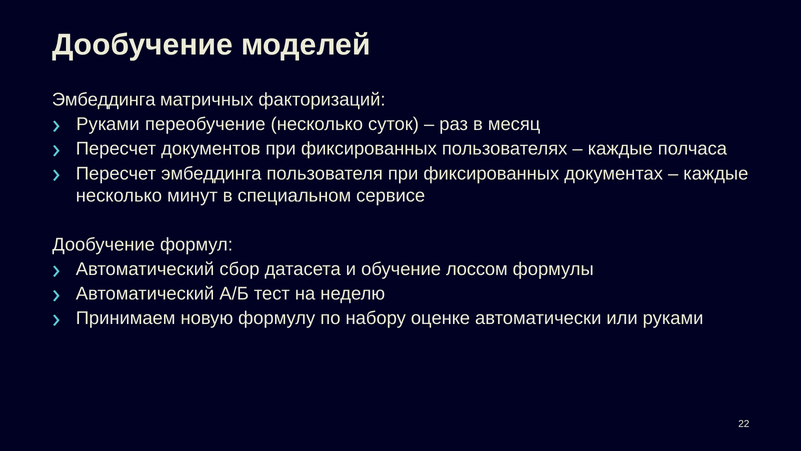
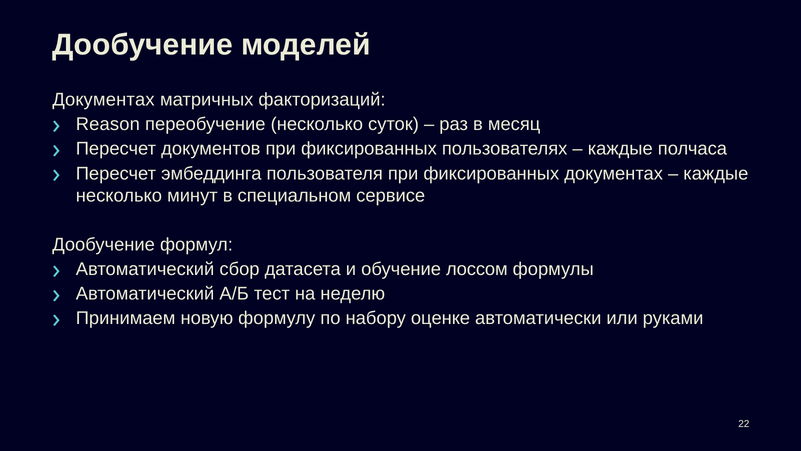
Эмбеддинга at (104, 100): Эмбеддинга -> Документах
Руками at (108, 124): Руками -> Reason
